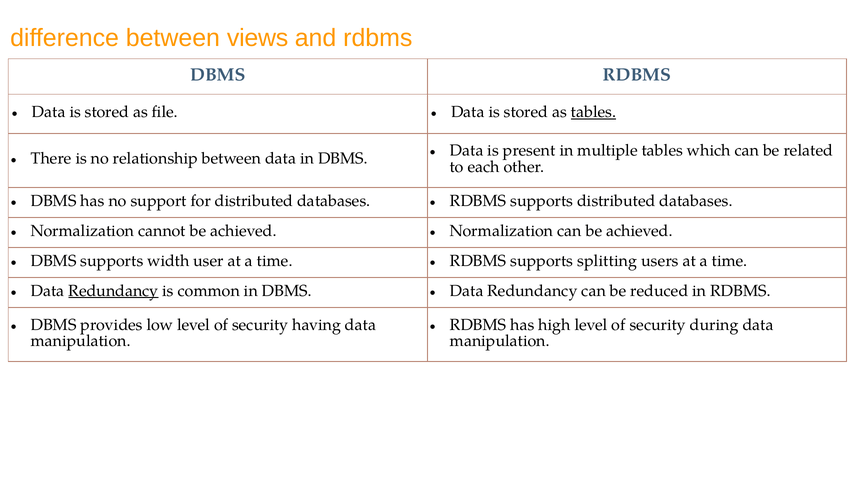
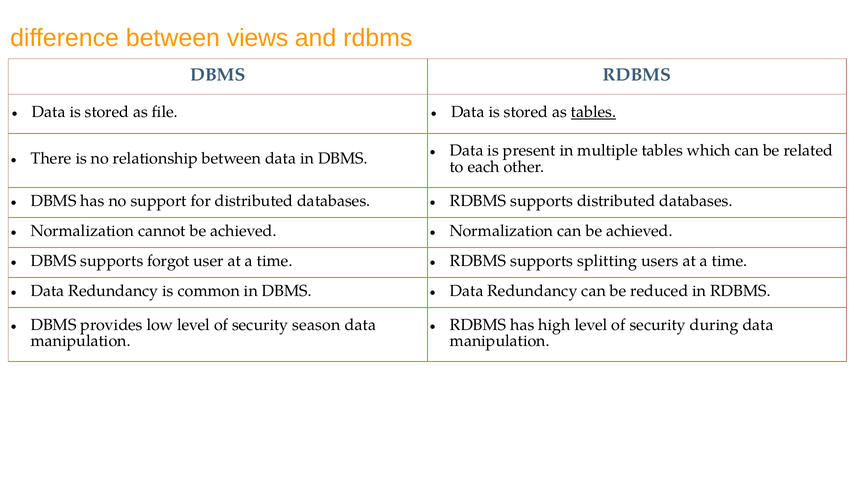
width: width -> forgot
Redundancy at (113, 291) underline: present -> none
having: having -> season
